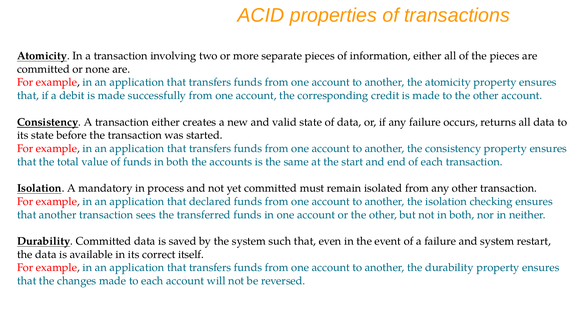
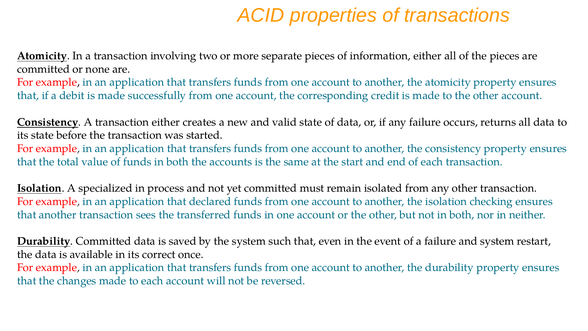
mandatory: mandatory -> specialized
itself: itself -> once
